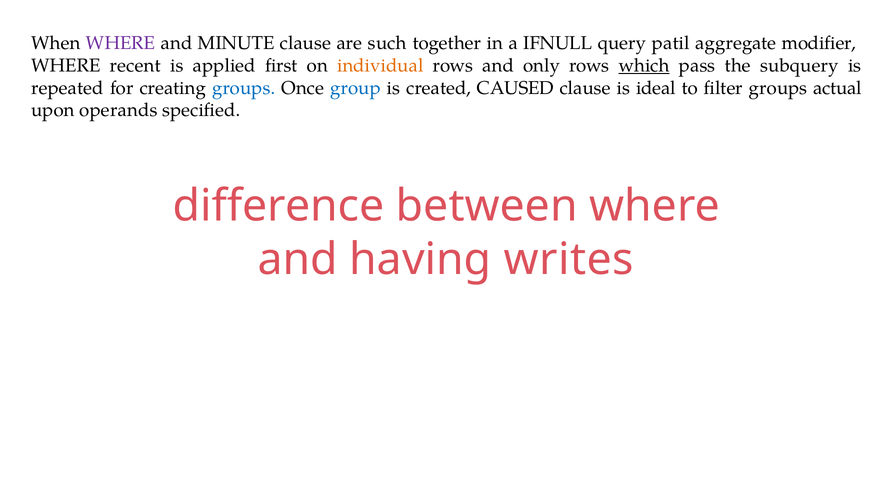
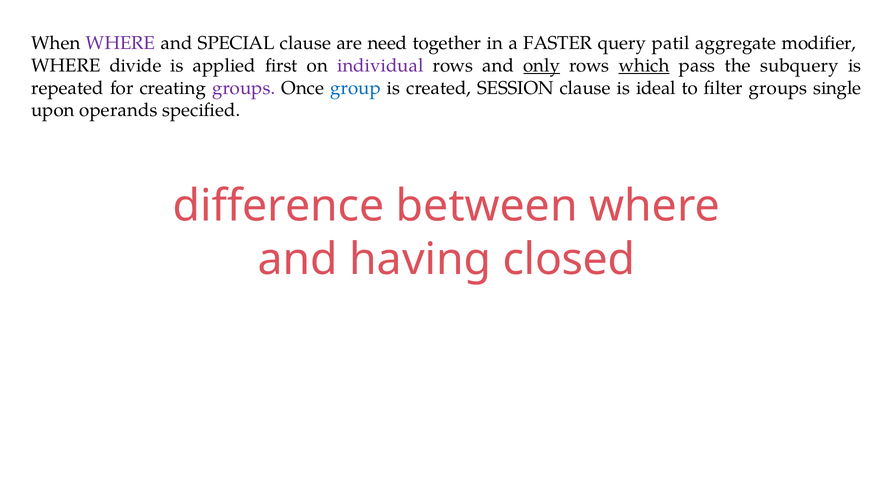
MINUTE: MINUTE -> SPECIAL
such: such -> need
IFNULL: IFNULL -> FASTER
recent: recent -> divide
individual colour: orange -> purple
only underline: none -> present
groups at (244, 88) colour: blue -> purple
CAUSED: CAUSED -> SESSION
actual: actual -> single
writes: writes -> closed
